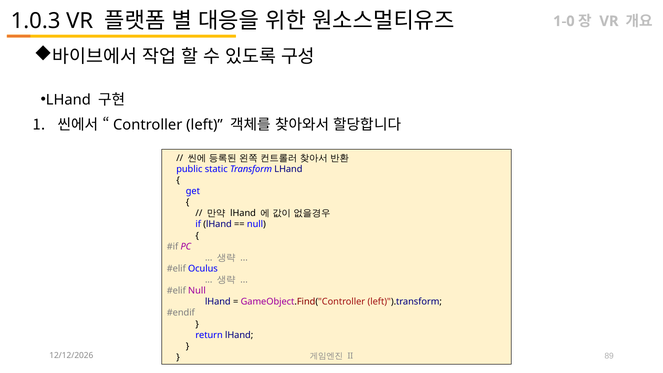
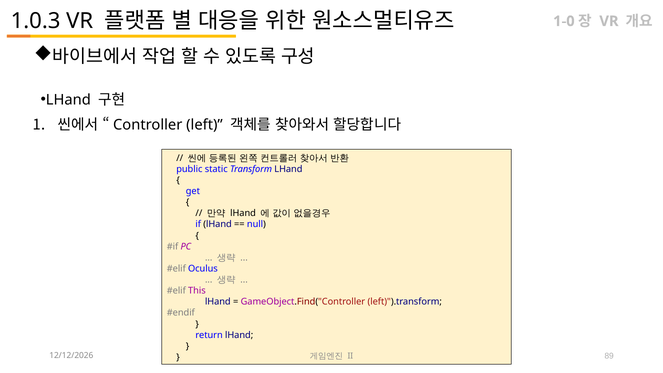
Null at (197, 291): Null -> This
